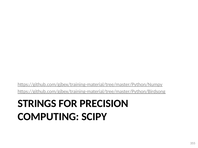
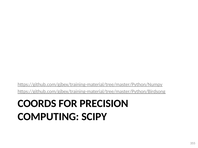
STRINGS: STRINGS -> COORDS
